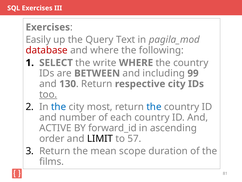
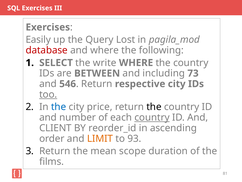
Text: Text -> Lost
99: 99 -> 73
130: 130 -> 546
most: most -> price
the at (154, 107) colour: blue -> black
country at (152, 117) underline: none -> present
ACTIVE: ACTIVE -> CLIENT
forward_id: forward_id -> reorder_id
LIMIT colour: black -> orange
57: 57 -> 93
